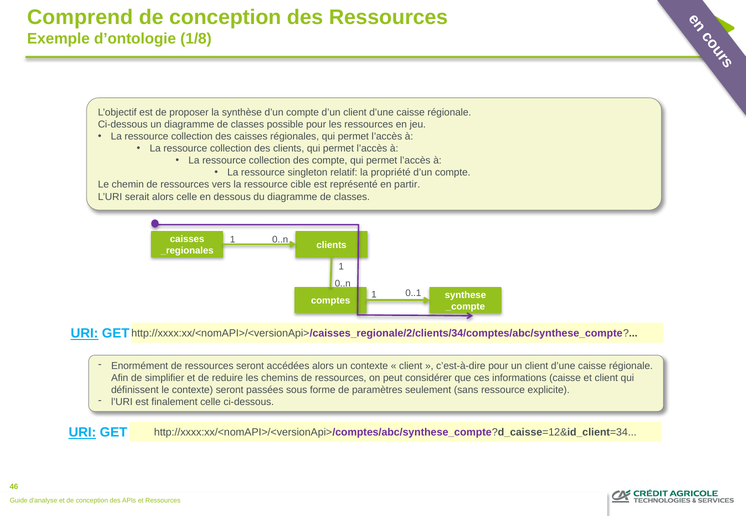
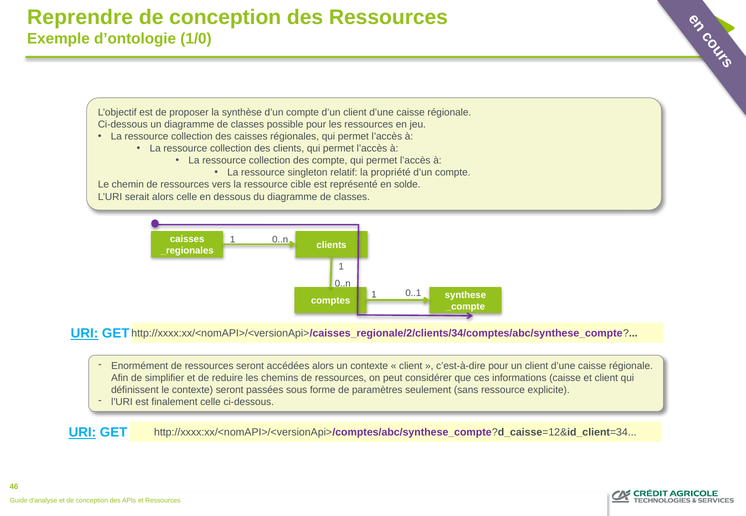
Comprend: Comprend -> Reprendre
1/8: 1/8 -> 1/0
partir: partir -> solde
